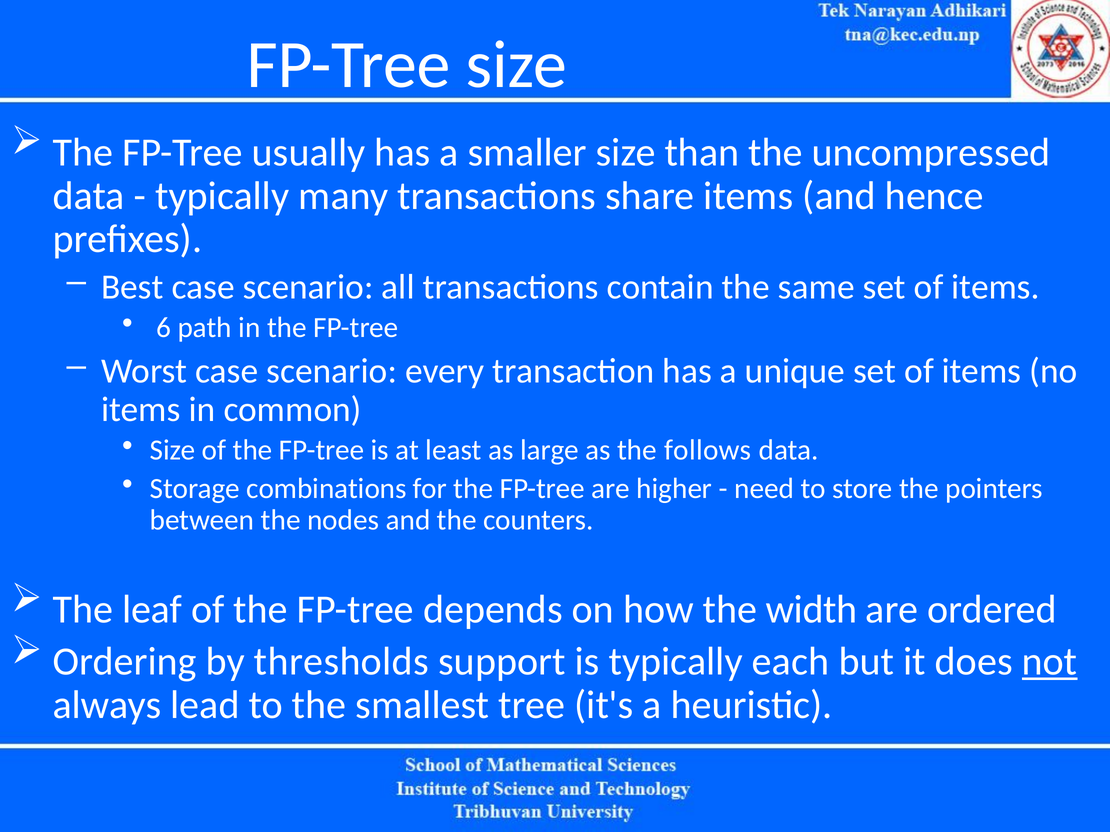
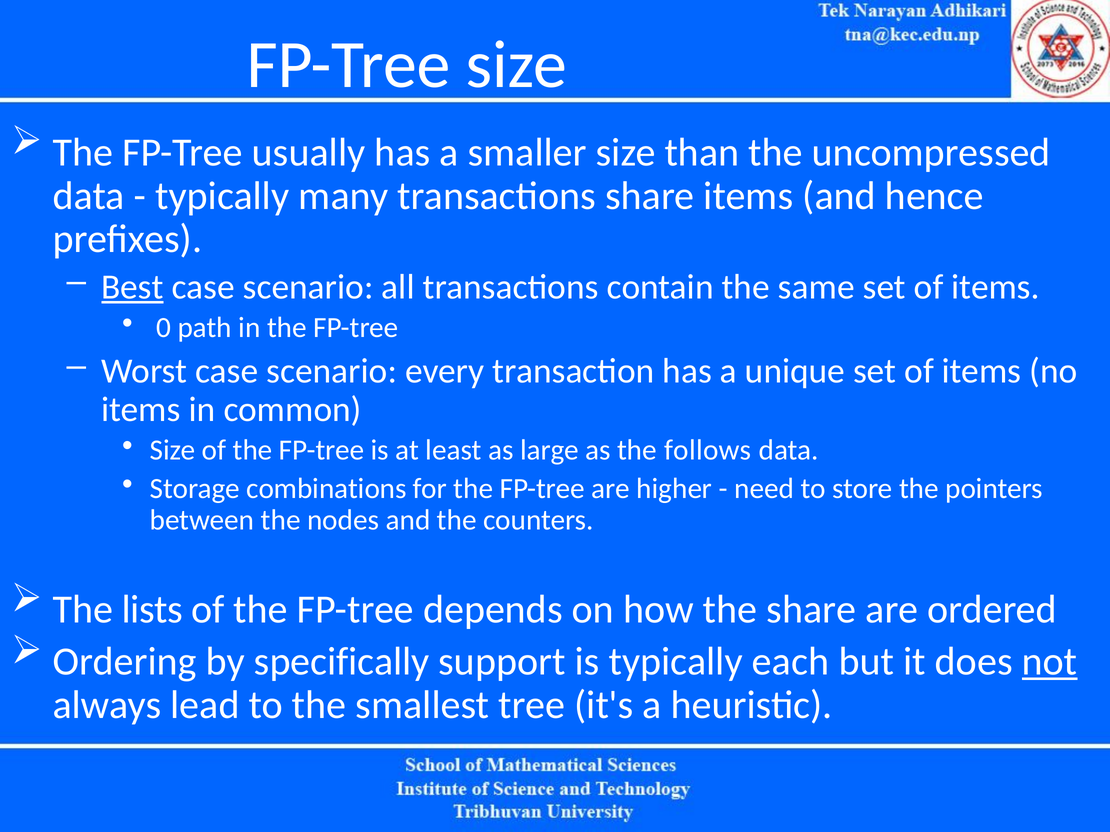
Best underline: none -> present
6: 6 -> 0
leaf: leaf -> lists
the width: width -> share
thresholds: thresholds -> specifically
